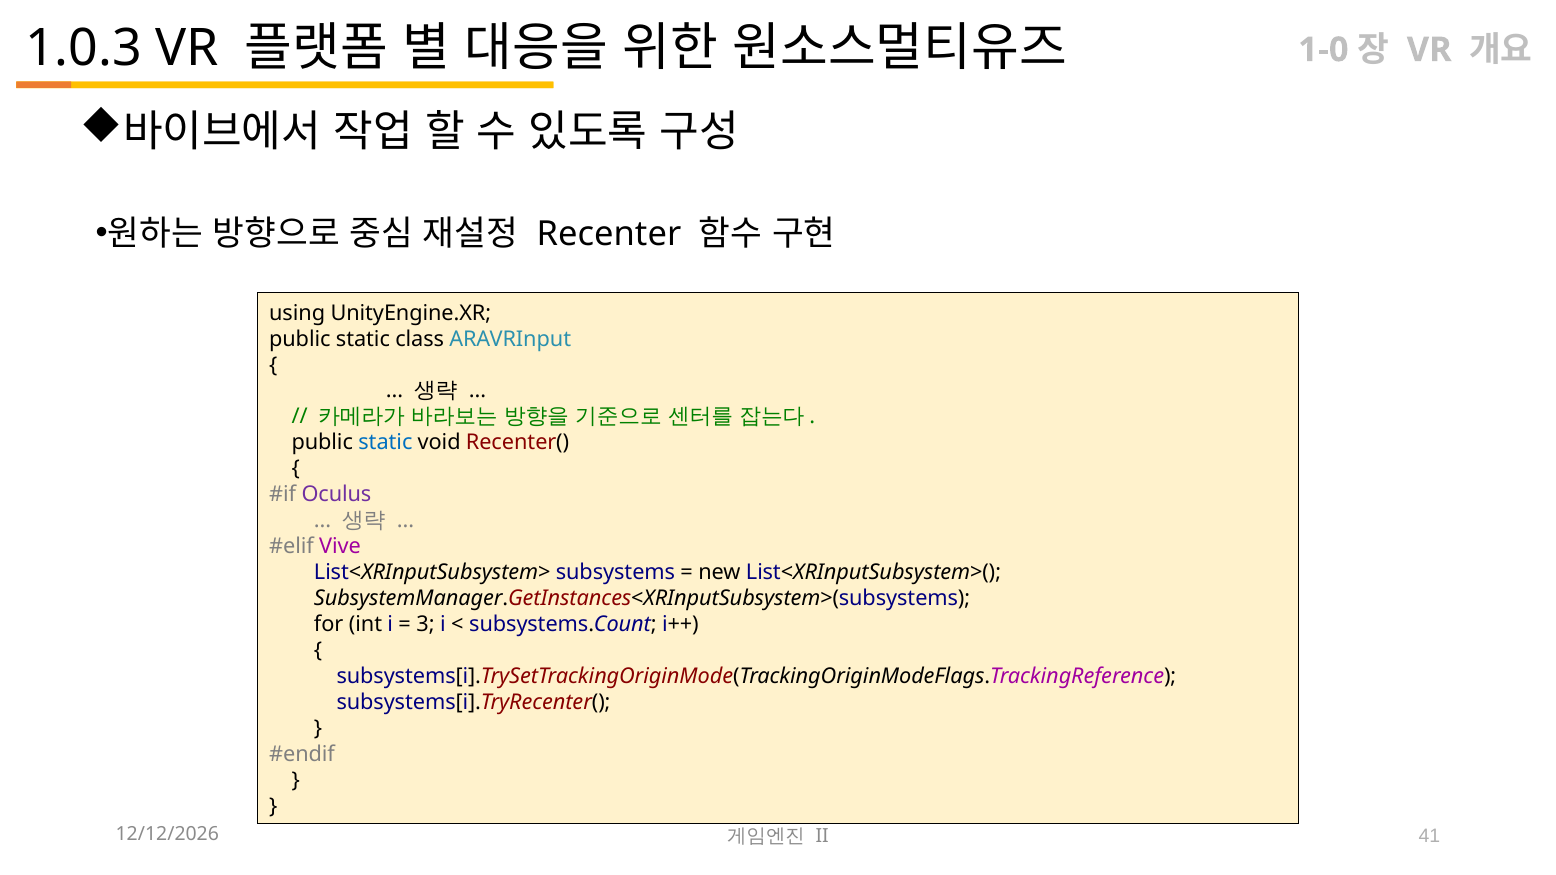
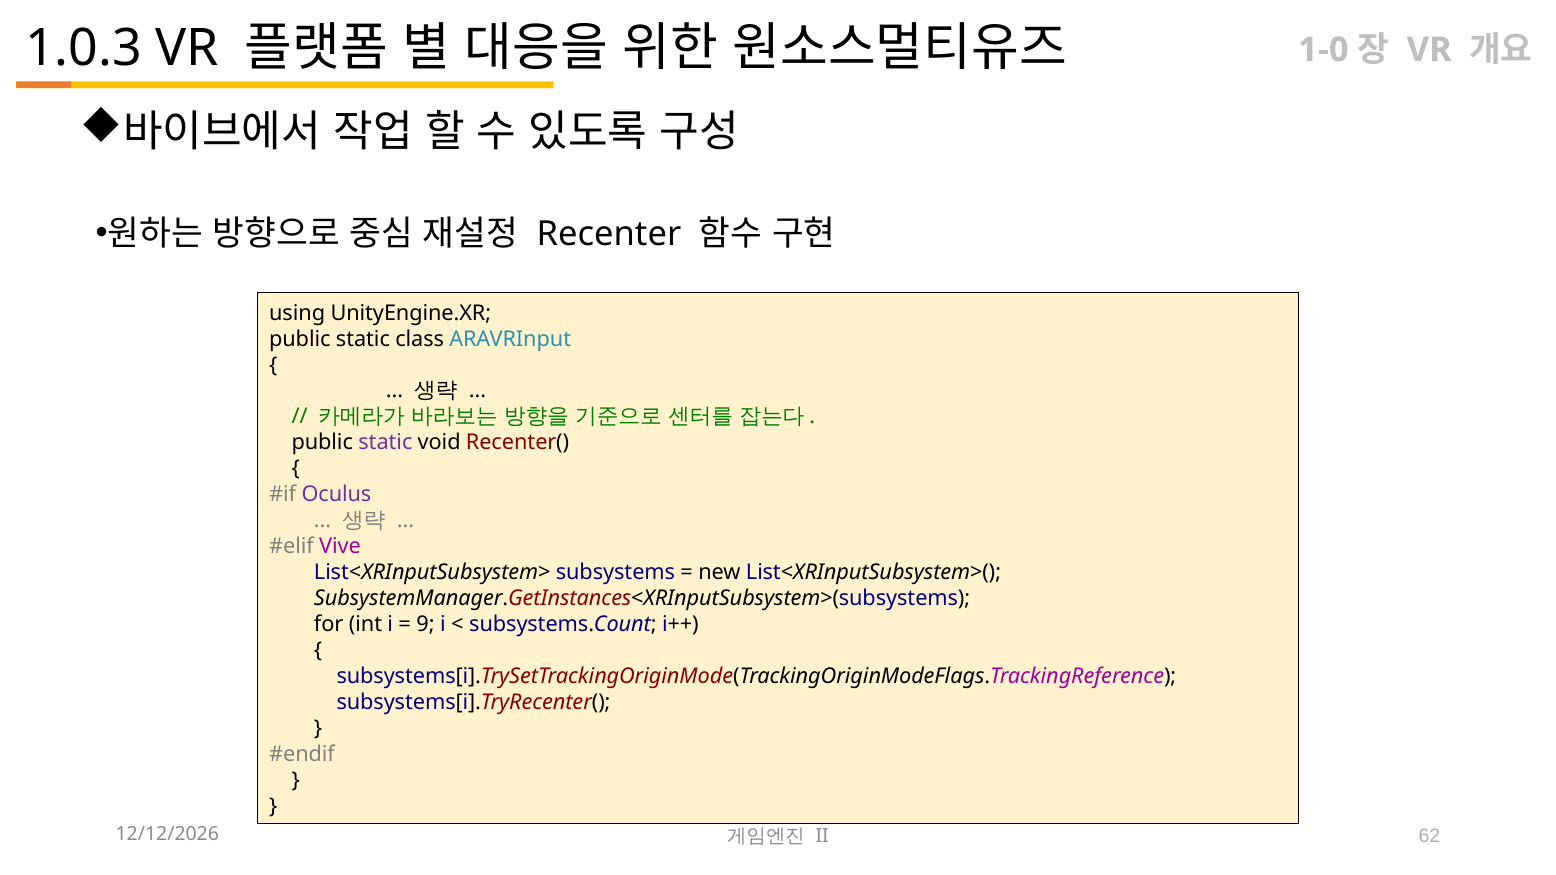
static at (385, 443) colour: blue -> purple
3: 3 -> 9
41: 41 -> 62
